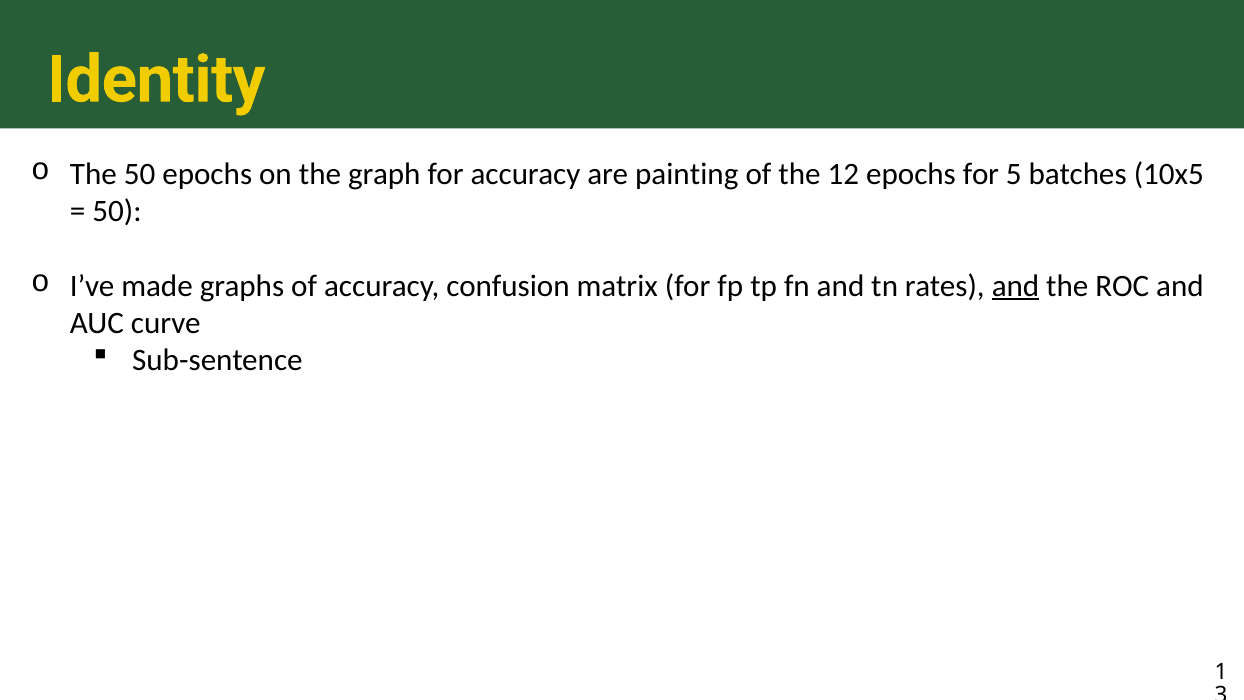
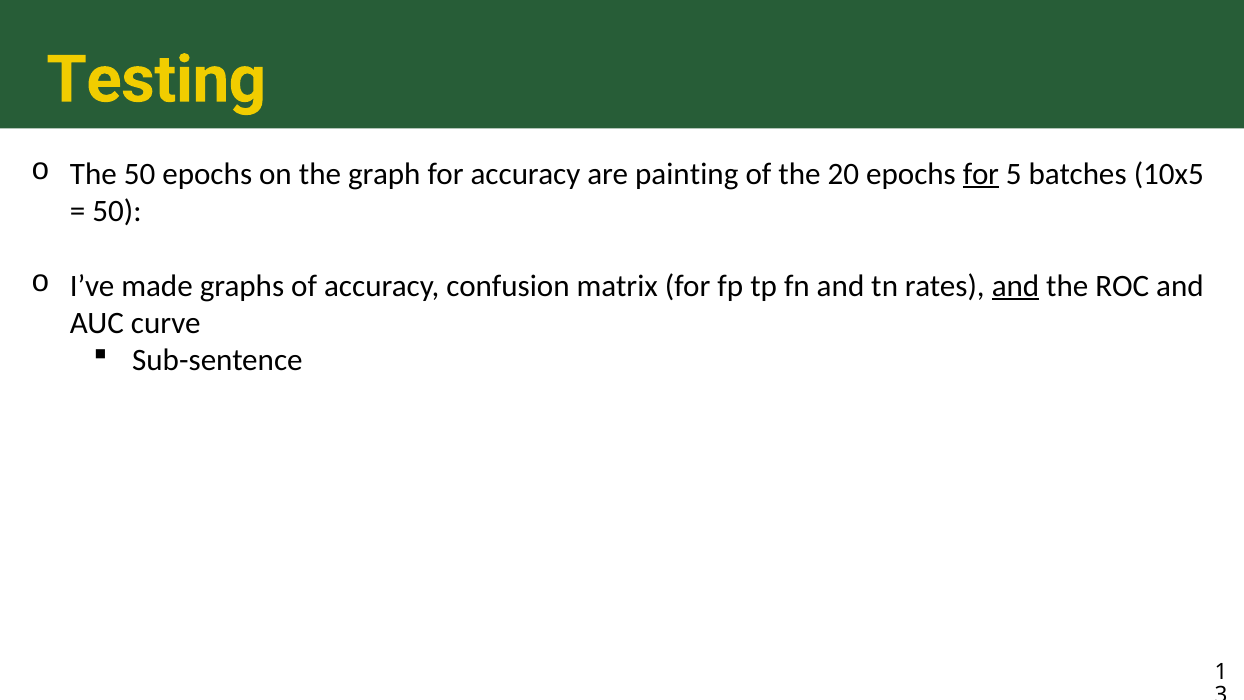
Identity: Identity -> Testing
12: 12 -> 20
for at (981, 174) underline: none -> present
